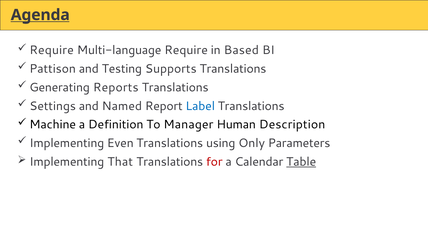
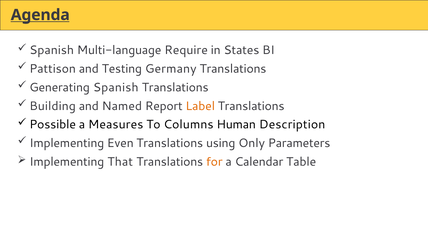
Require at (52, 50): Require -> Spanish
Based: Based -> States
Supports: Supports -> Germany
Generating Reports: Reports -> Spanish
Settings: Settings -> Building
Label colour: blue -> orange
Machine: Machine -> Possible
Definition: Definition -> Measures
Manager: Manager -> Columns
for colour: red -> orange
Table underline: present -> none
